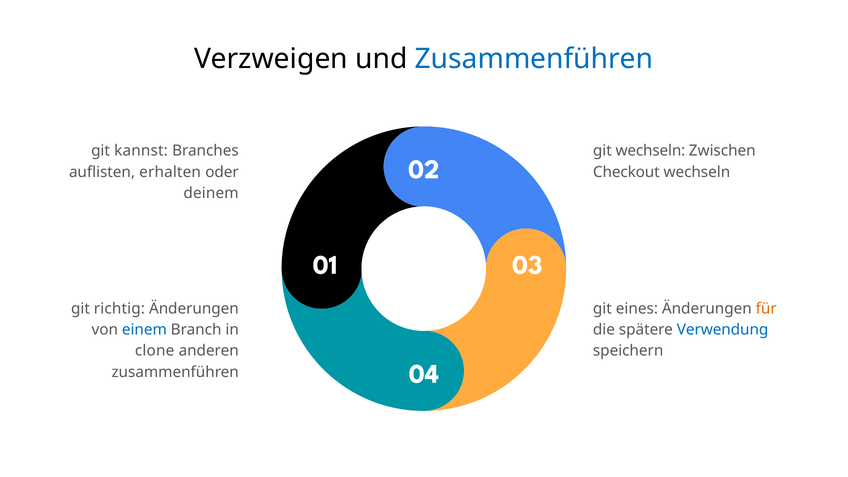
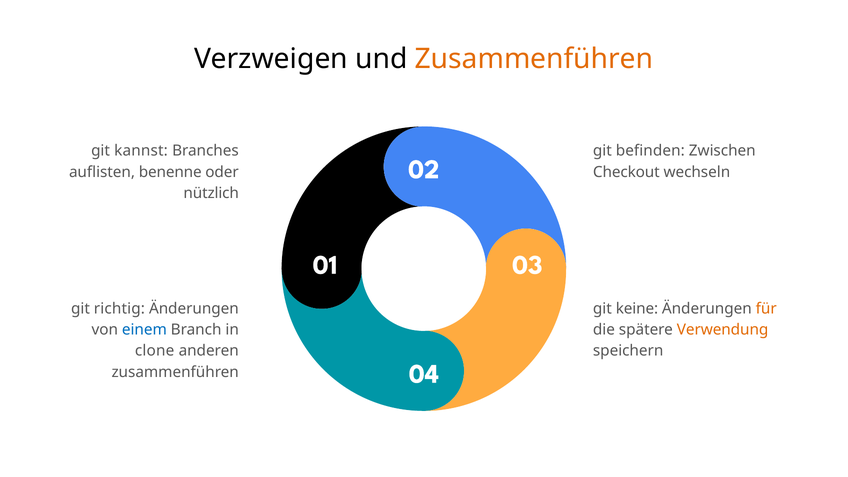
Zusammenführen at (534, 59) colour: blue -> orange
git wechseln: wechseln -> befinden
erhalten: erhalten -> benenne
deinem: deinem -> nützlich
eines: eines -> keine
Verwendung colour: blue -> orange
